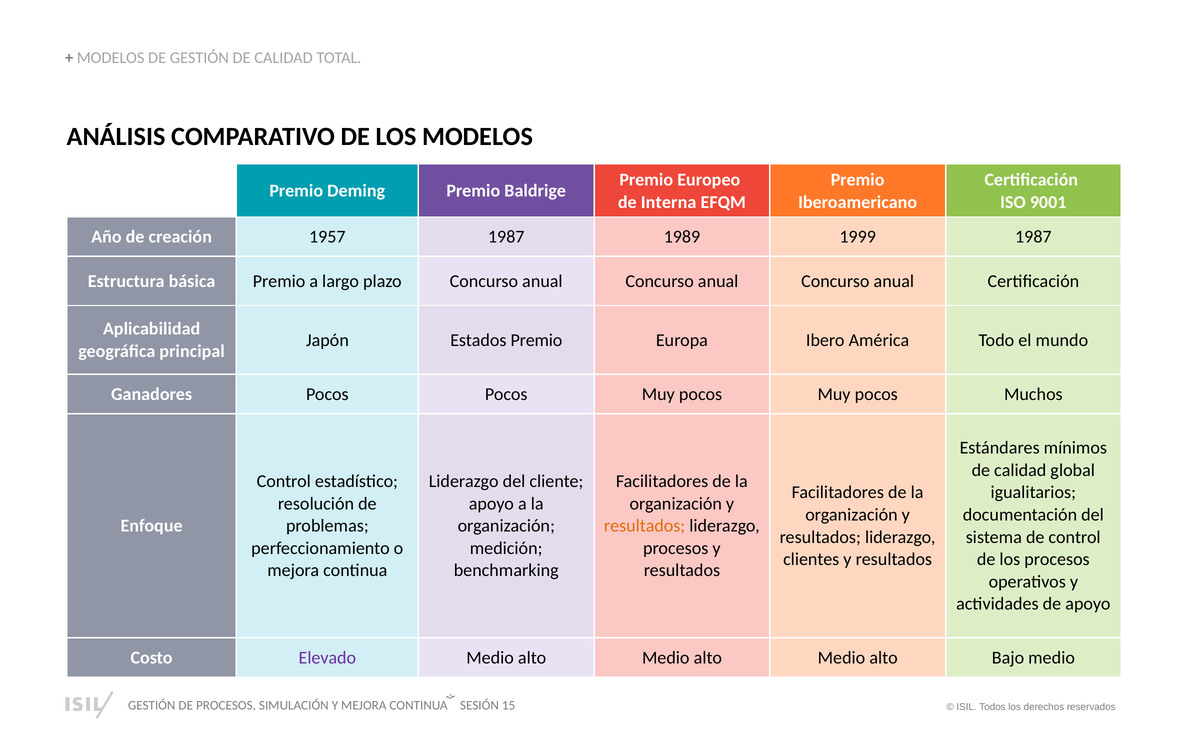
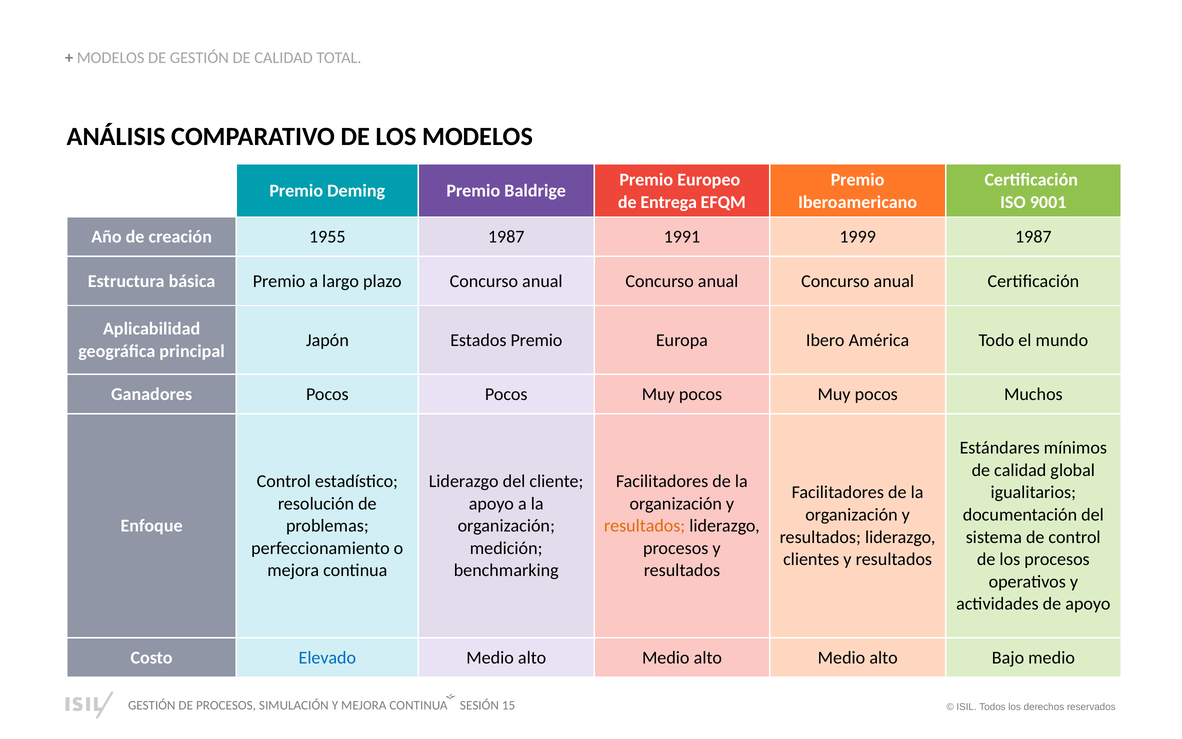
Interna: Interna -> Entrega
1957: 1957 -> 1955
1989: 1989 -> 1991
Elevado colour: purple -> blue
